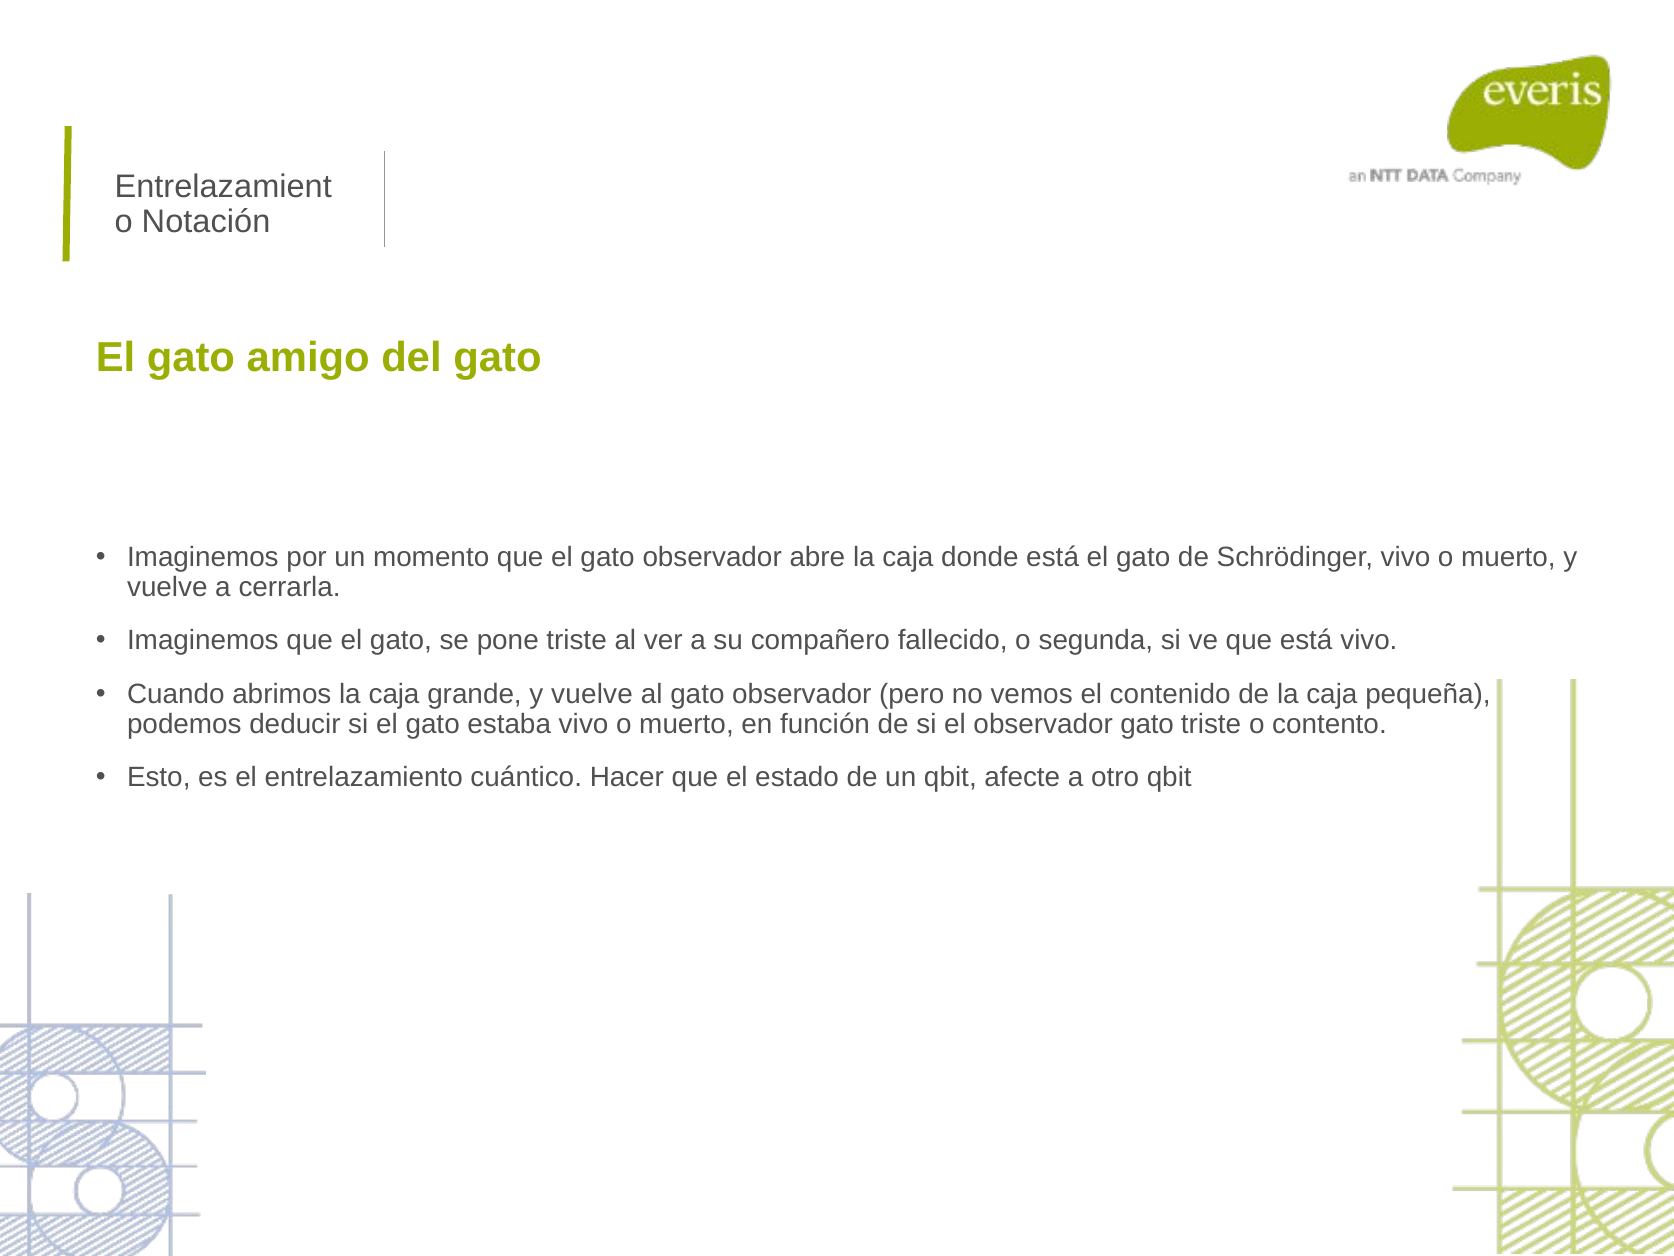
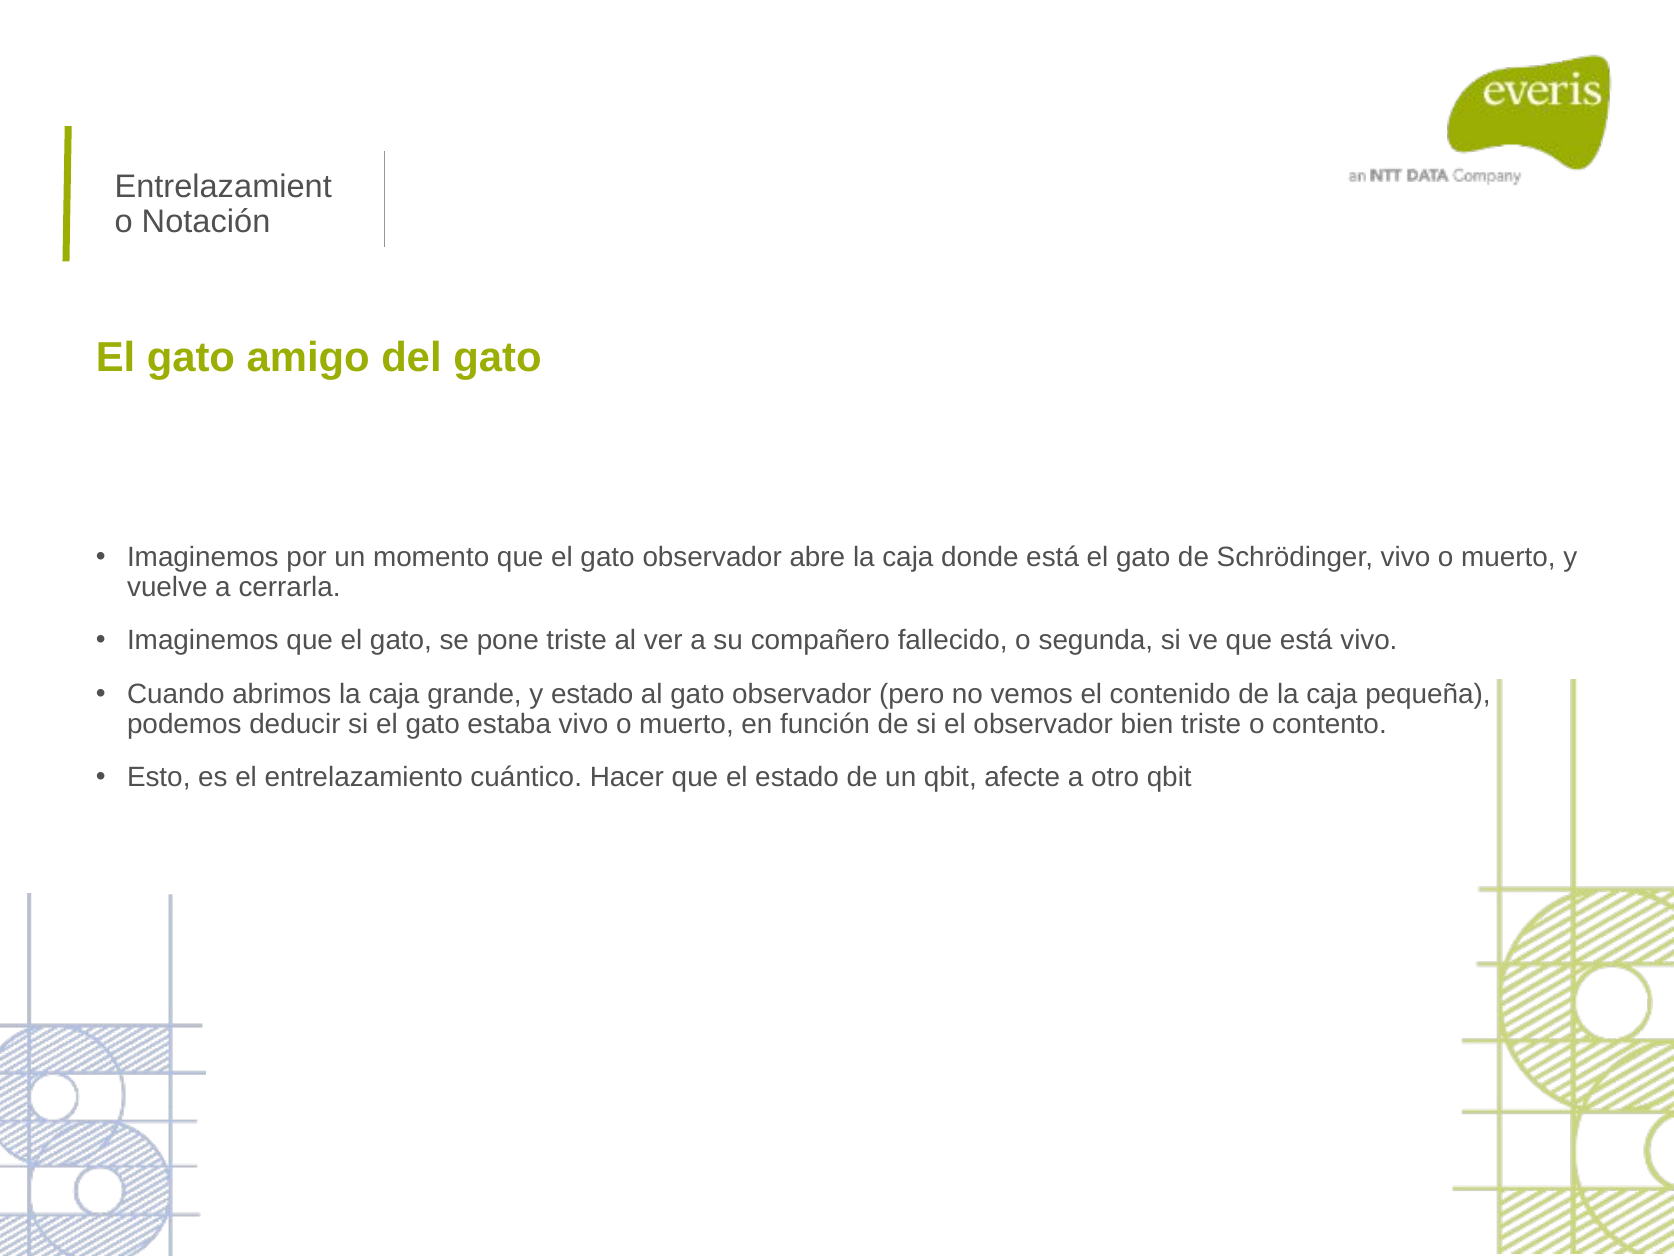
grande y vuelve: vuelve -> estado
observador gato: gato -> bien
